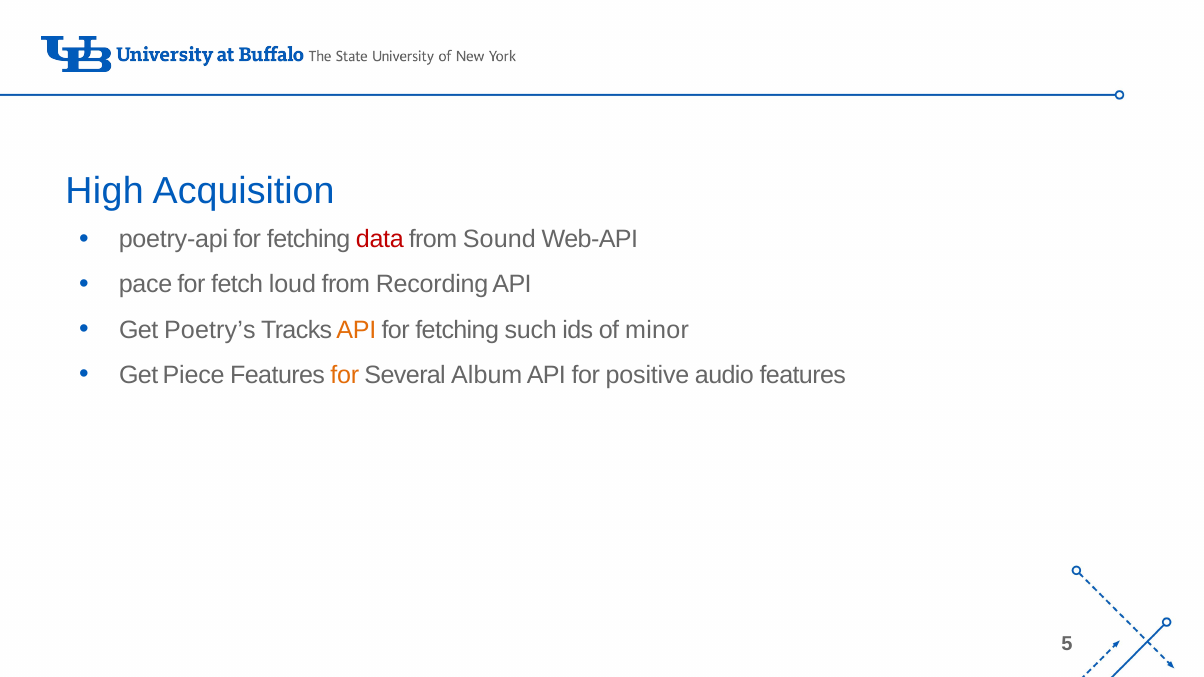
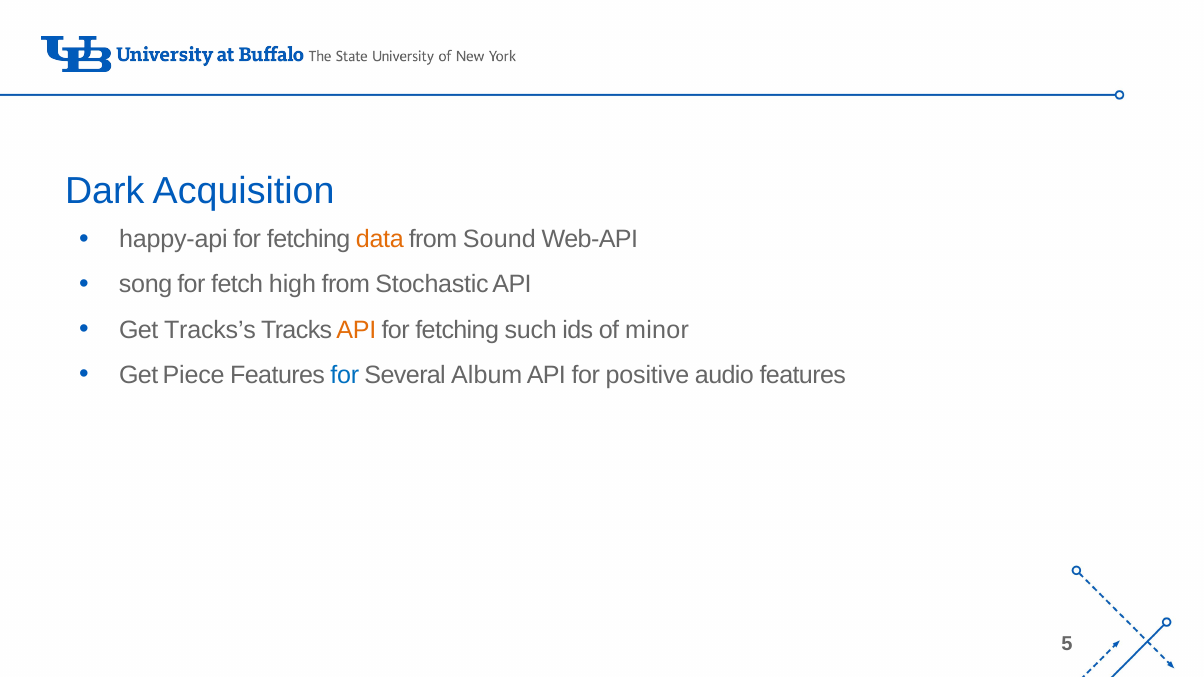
High: High -> Dark
poetry-api: poetry-api -> happy-api
data colour: red -> orange
pace: pace -> song
loud: loud -> high
Recording: Recording -> Stochastic
Poetry’s: Poetry’s -> Tracks’s
for at (345, 375) colour: orange -> blue
